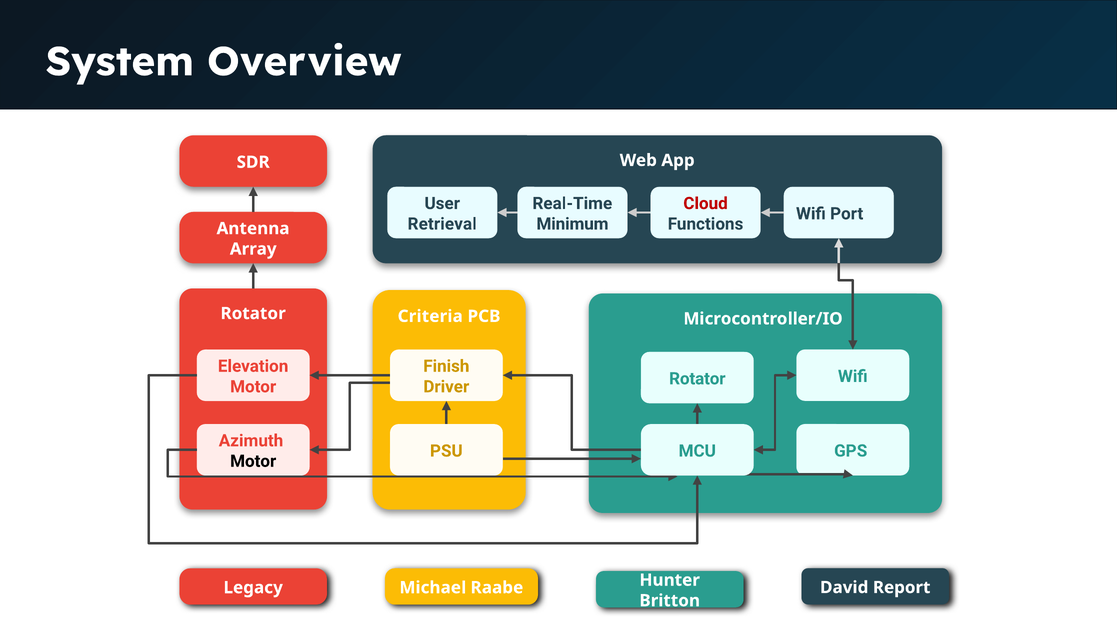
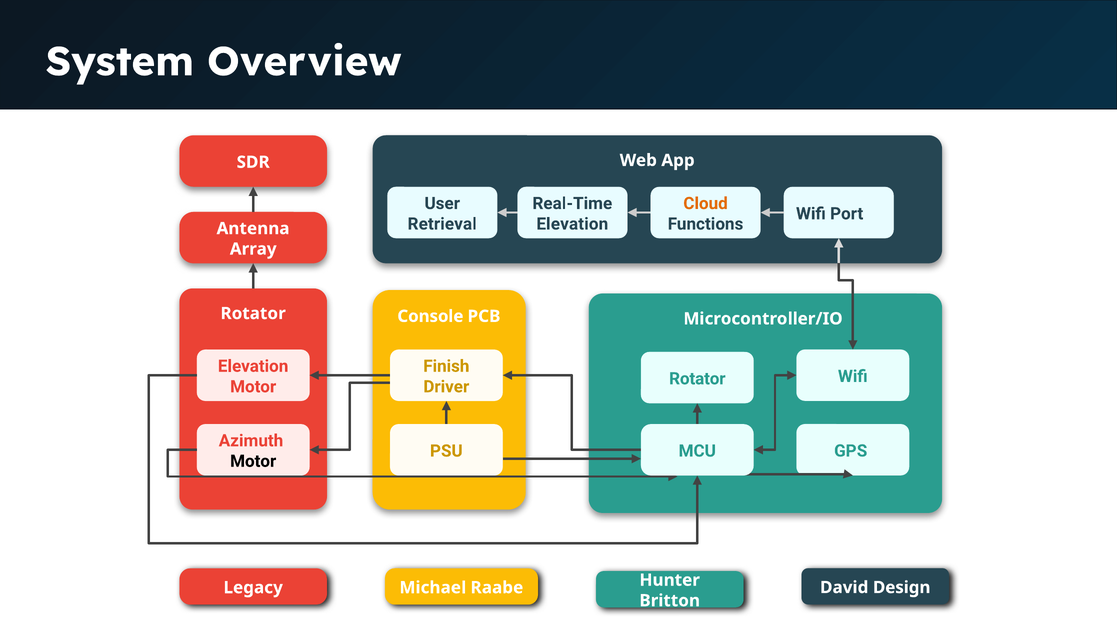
Cloud colour: red -> orange
Minimum at (572, 224): Minimum -> Elevation
Criteria: Criteria -> Console
Report: Report -> Design
